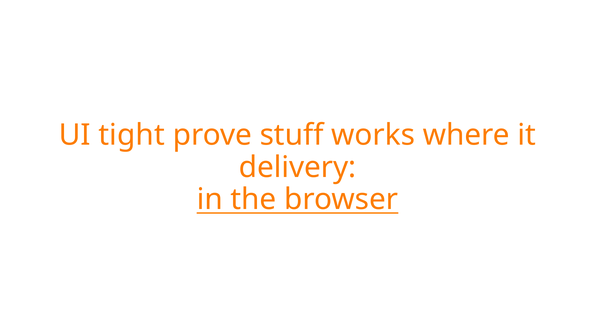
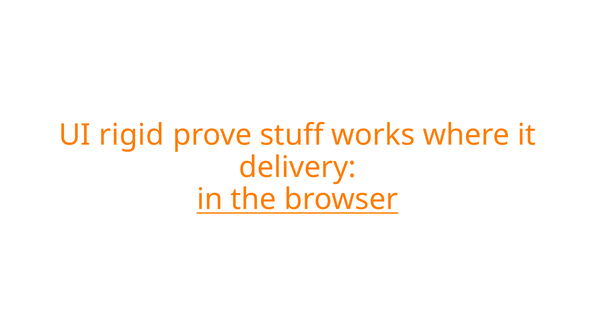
tight: tight -> rigid
